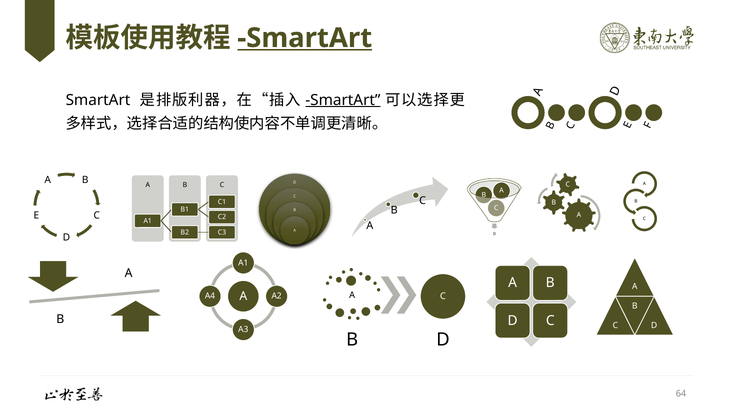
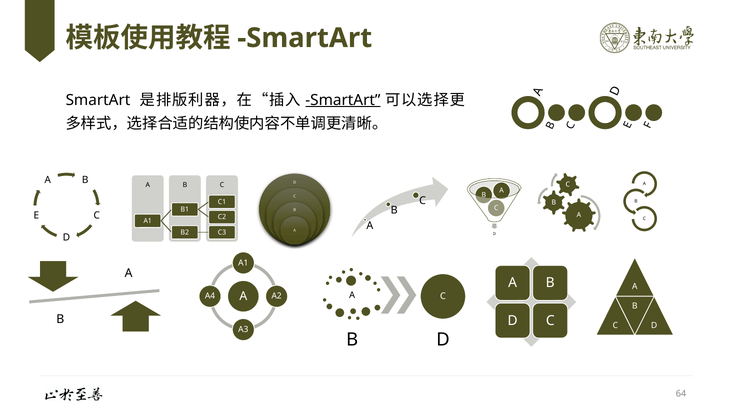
SmartArt at (305, 38) underline: present -> none
